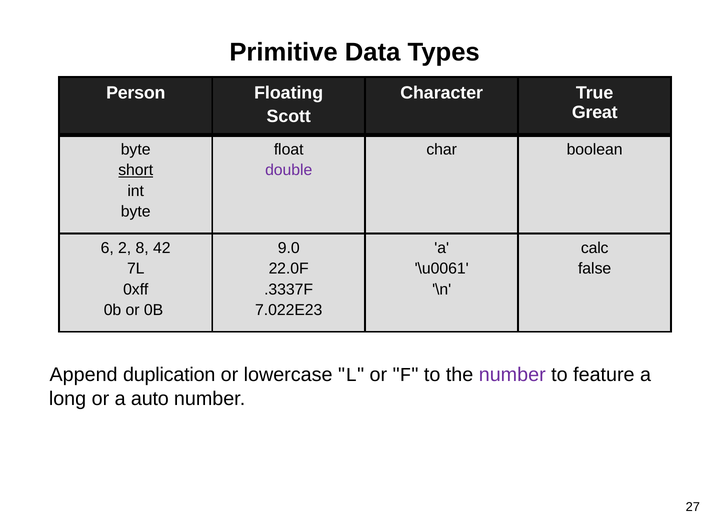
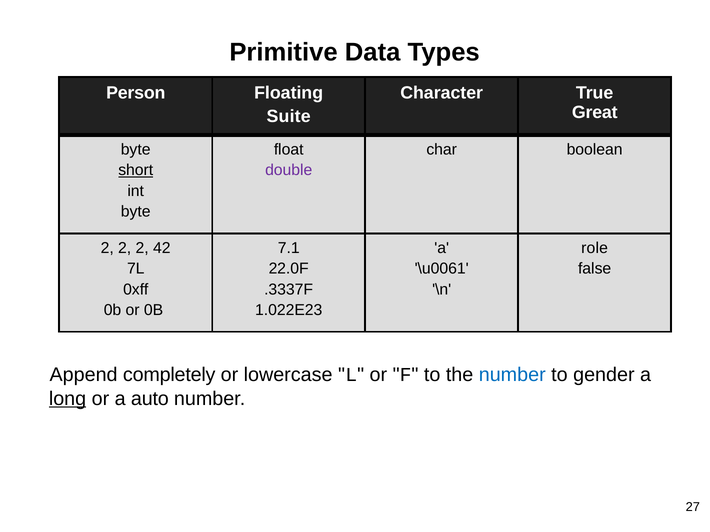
Scott: Scott -> Suite
6 at (107, 248): 6 -> 2
8 at (142, 248): 8 -> 2
9.0: 9.0 -> 7.1
calc: calc -> role
7.022E23: 7.022E23 -> 1.022E23
duplication: duplication -> completely
number at (512, 375) colour: purple -> blue
feature: feature -> gender
long underline: none -> present
